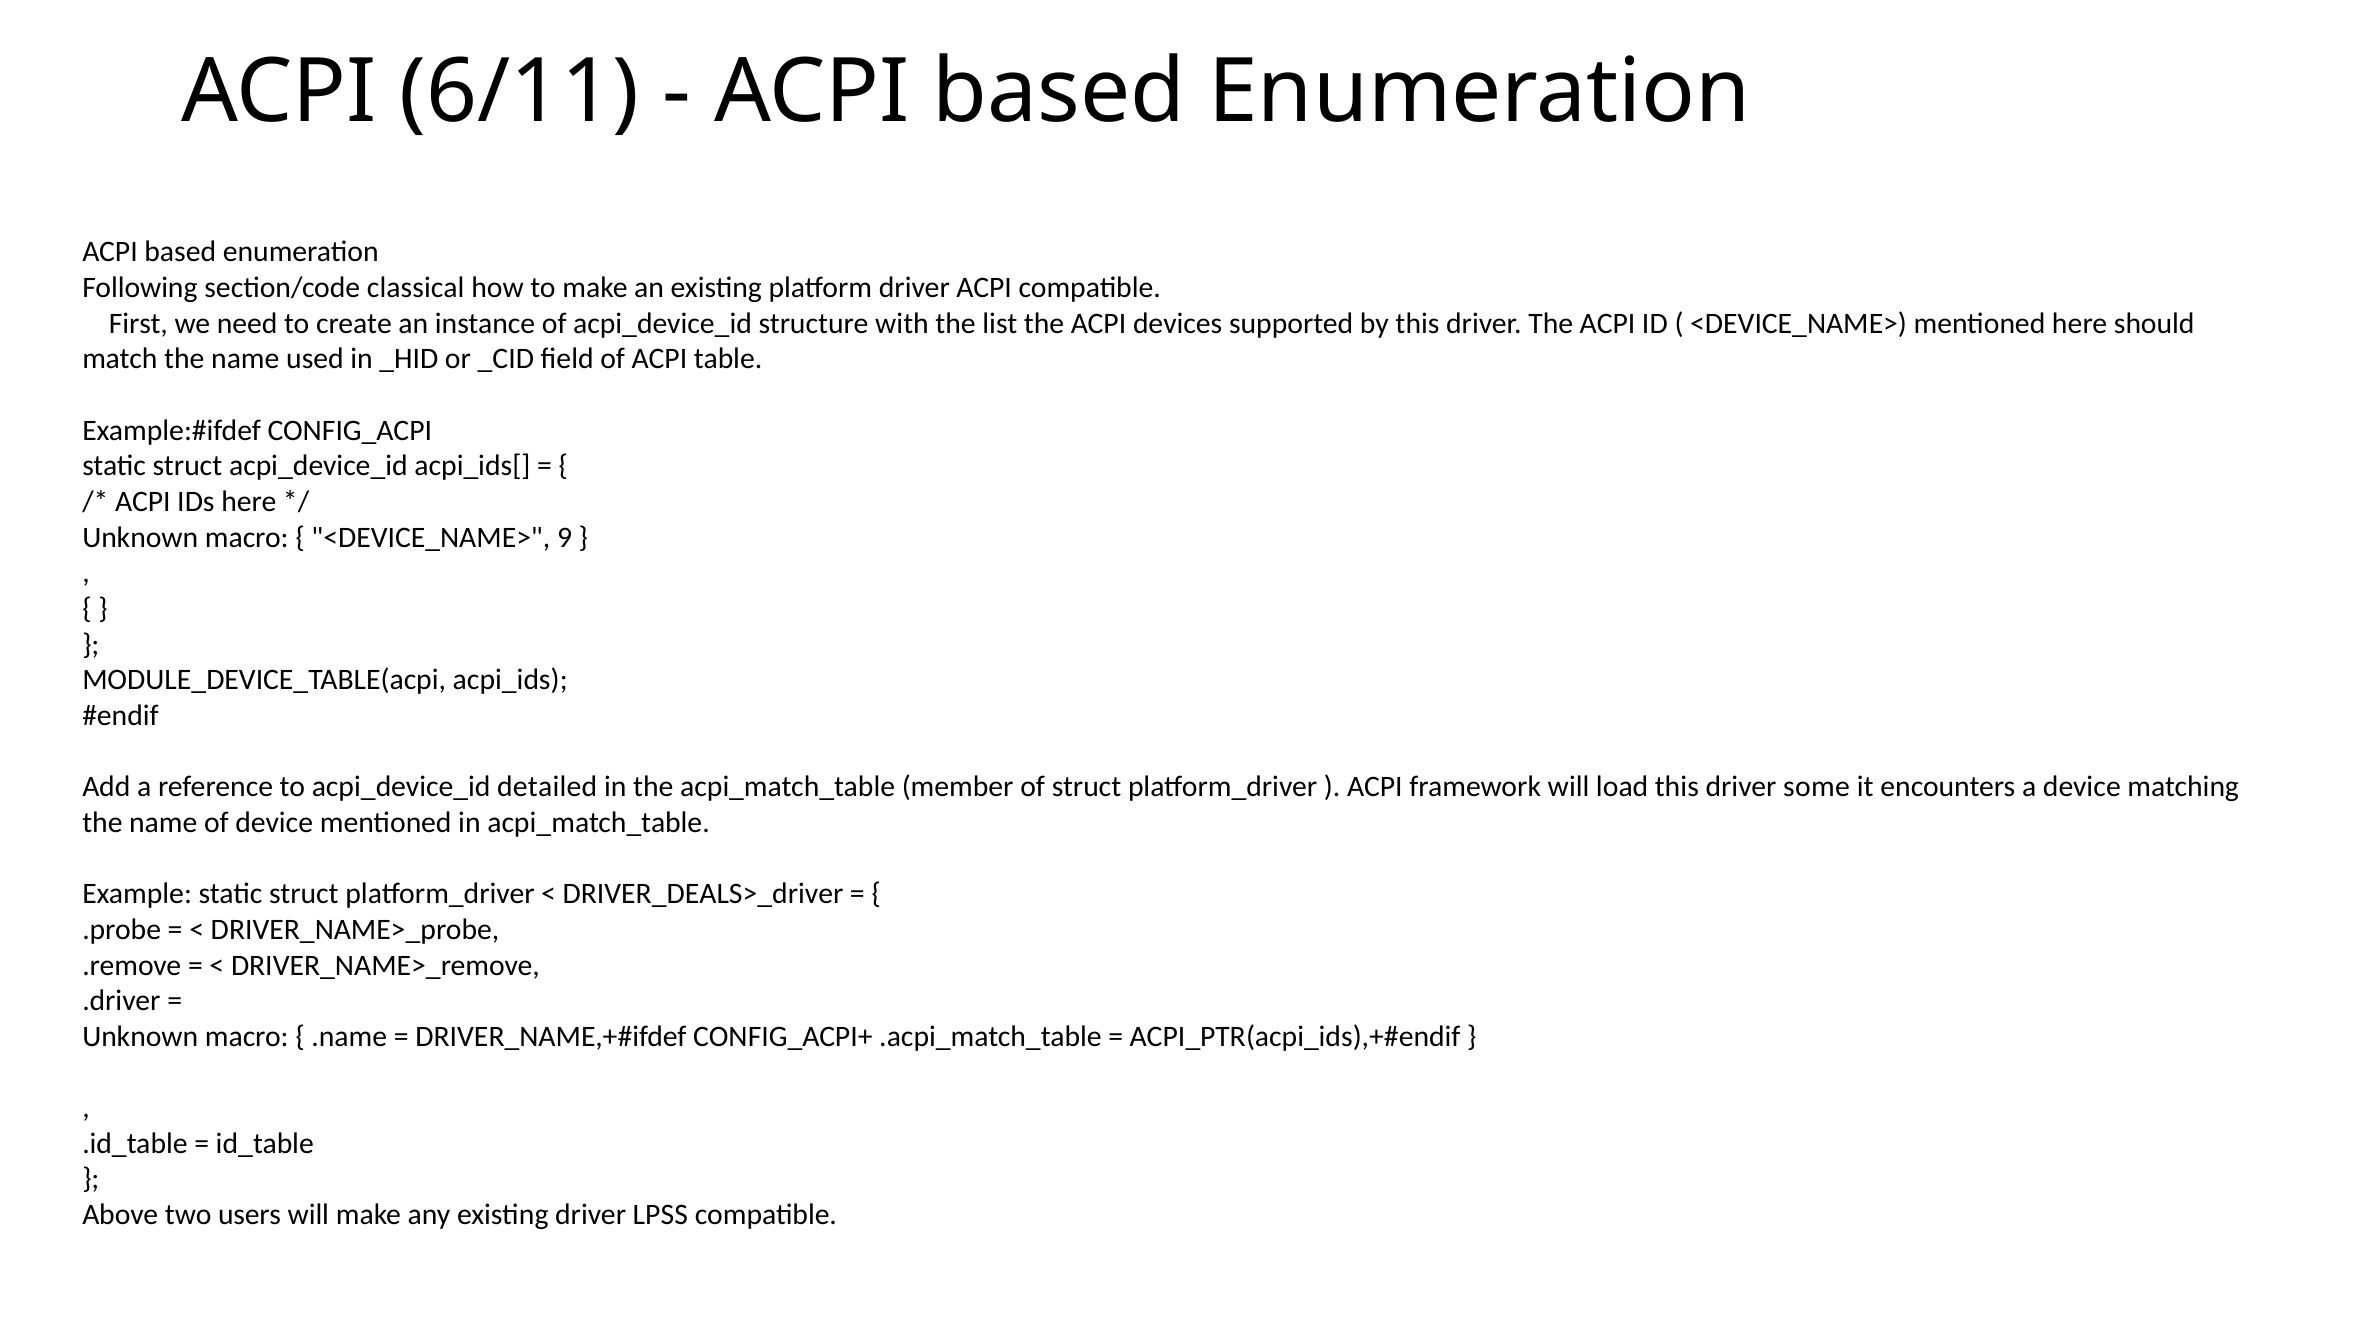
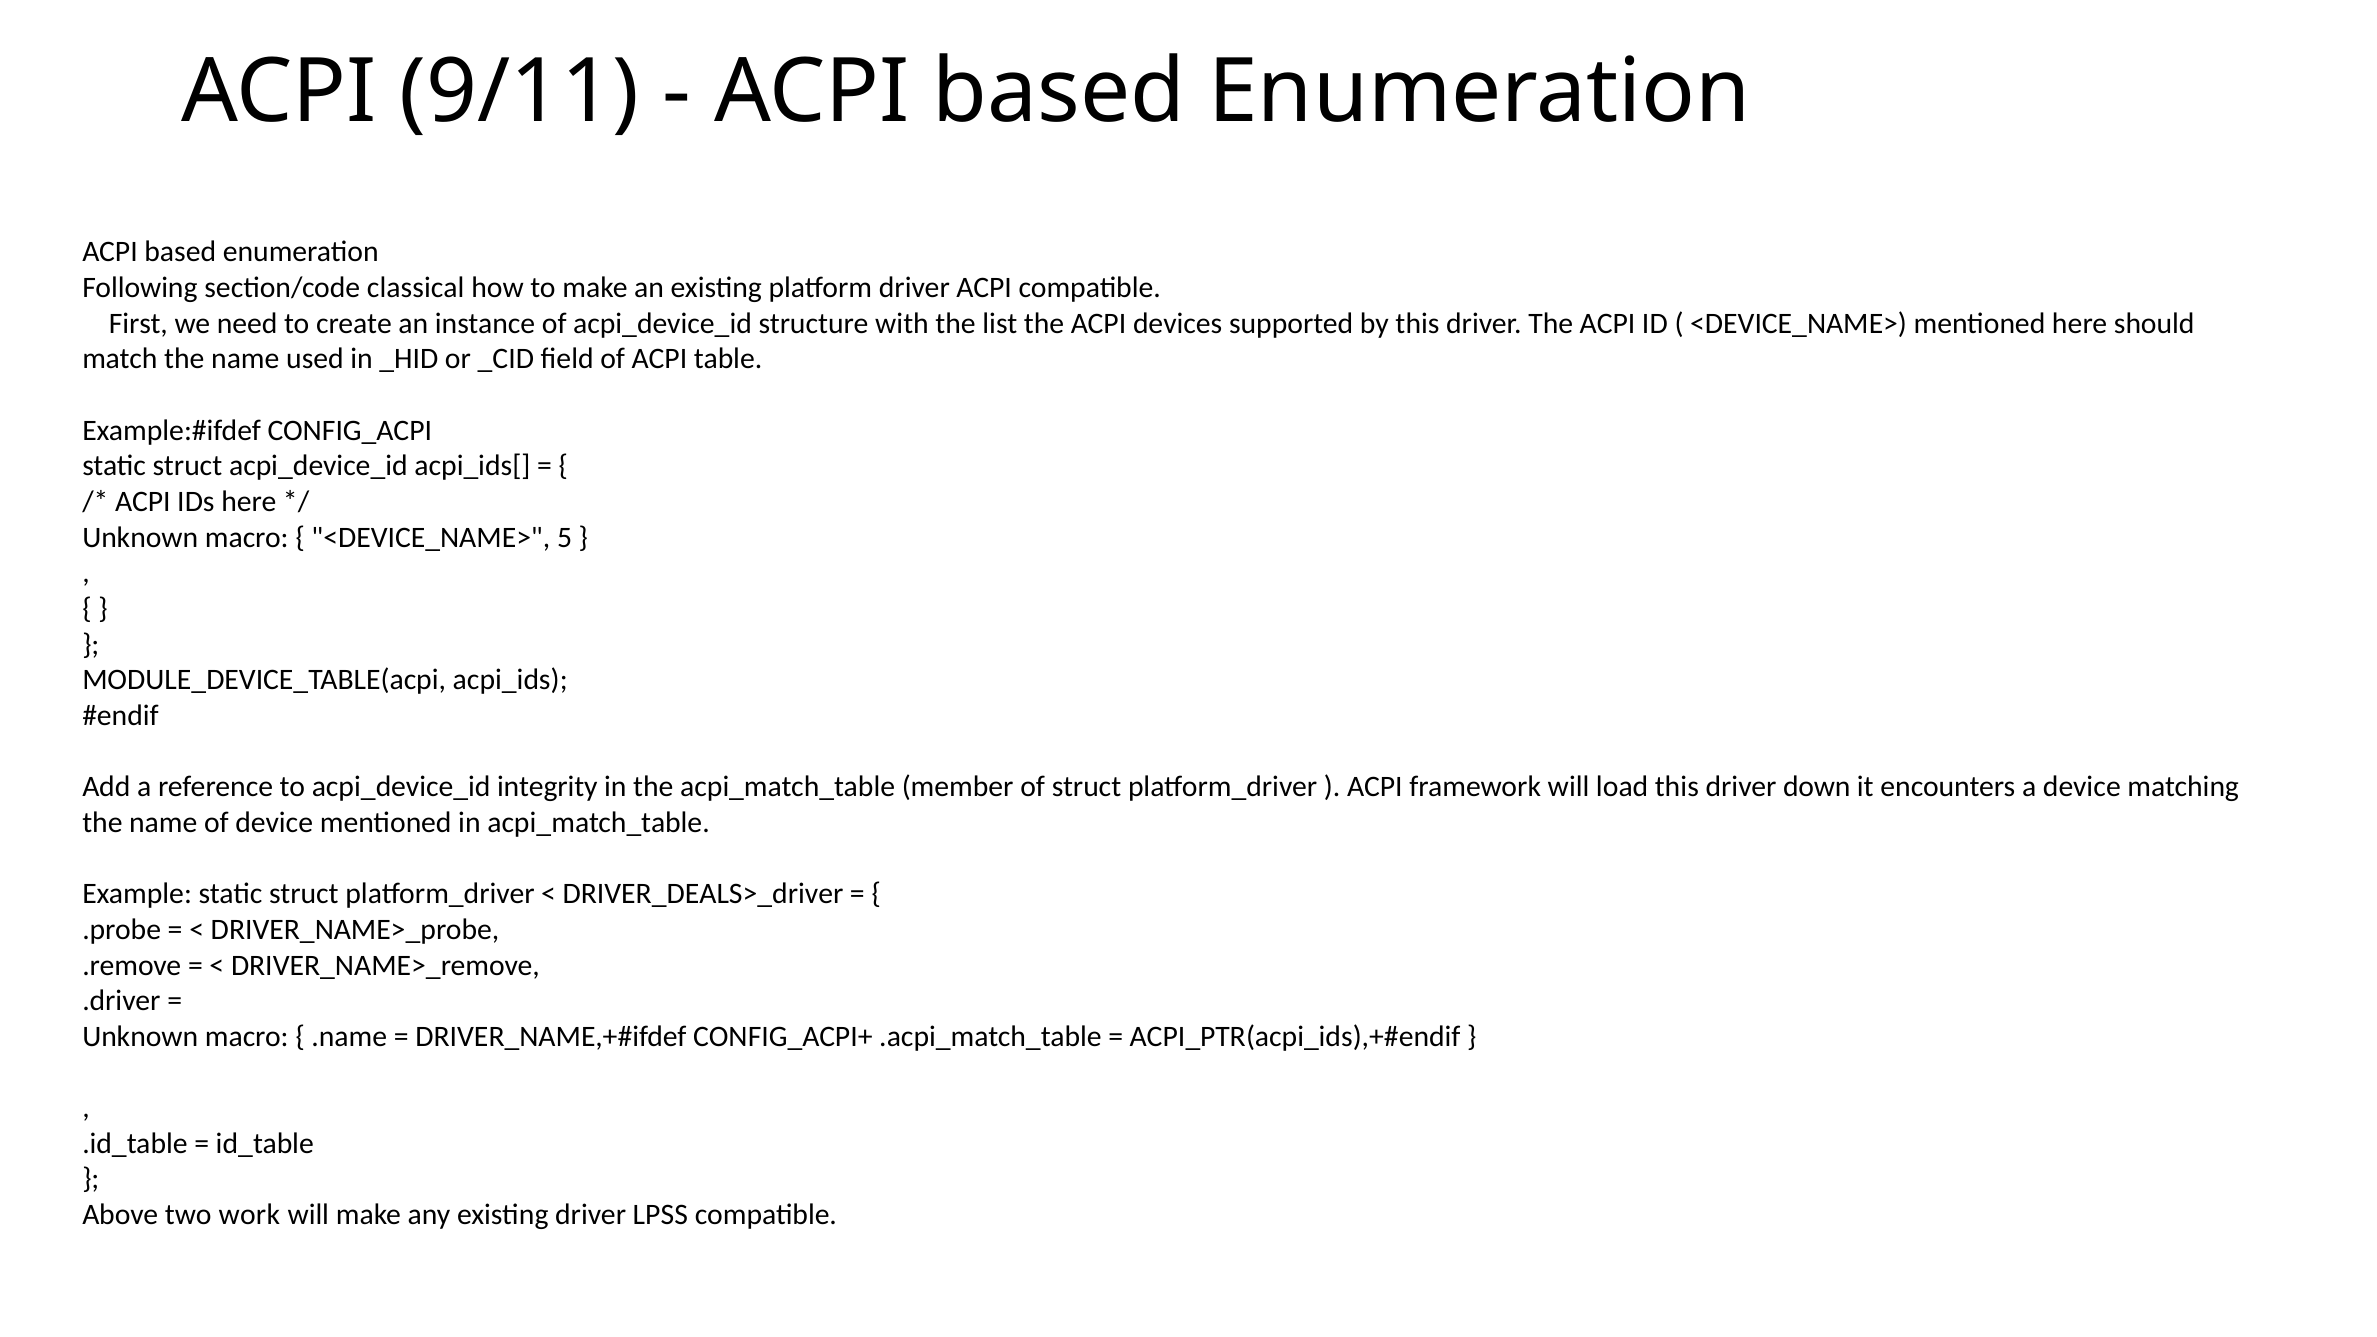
6/11: 6/11 -> 9/11
9: 9 -> 5
detailed: detailed -> integrity
some: some -> down
users: users -> work
